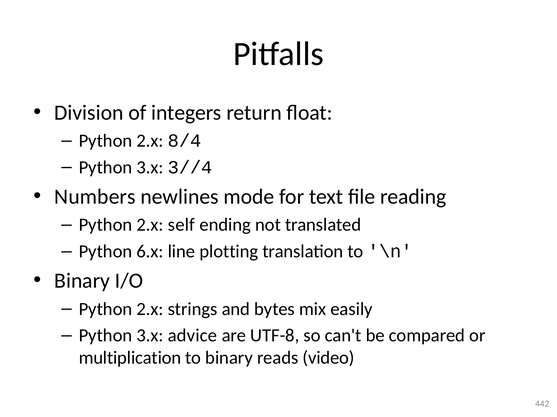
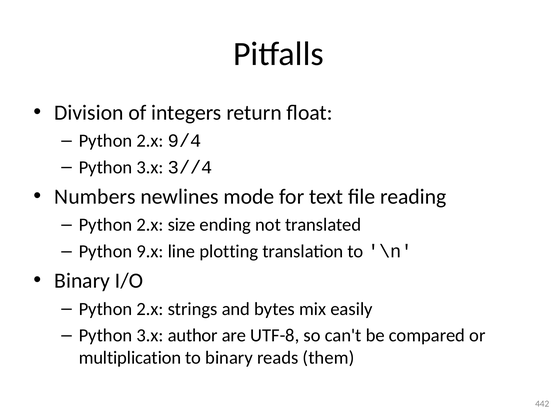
8/4: 8/4 -> 9/4
self: self -> size
6.x: 6.x -> 9.x
advice: advice -> author
video: video -> them
